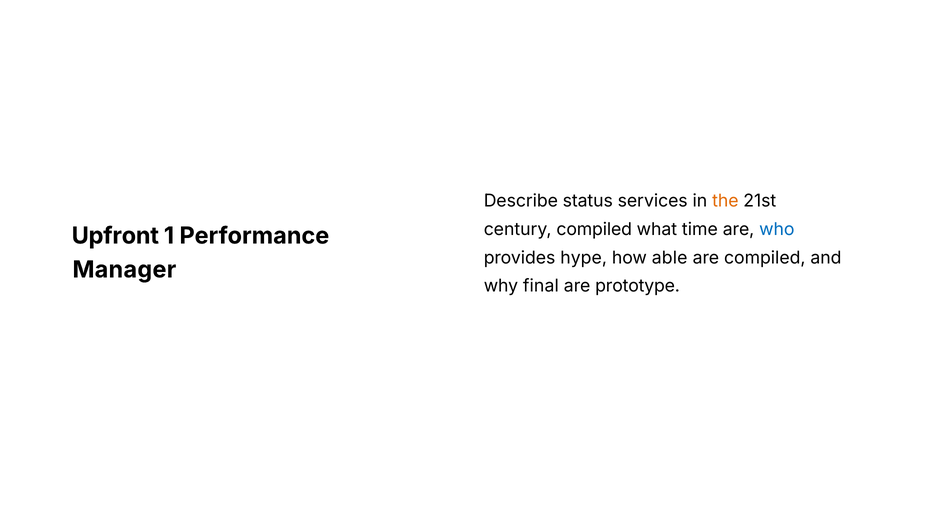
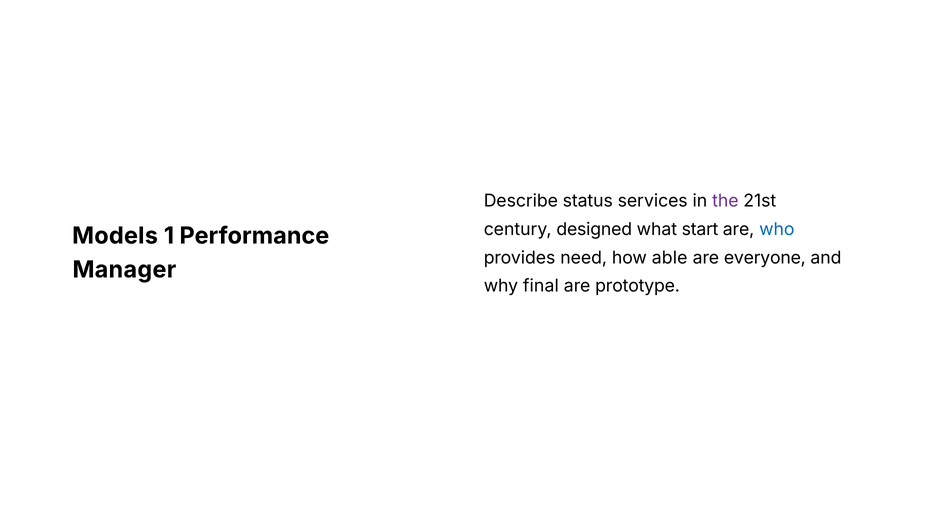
the colour: orange -> purple
century compiled: compiled -> designed
time: time -> start
Upfront: Upfront -> Models
hype: hype -> need
are compiled: compiled -> everyone
